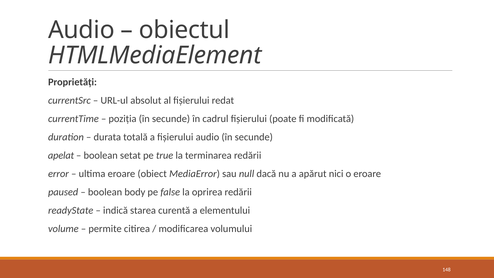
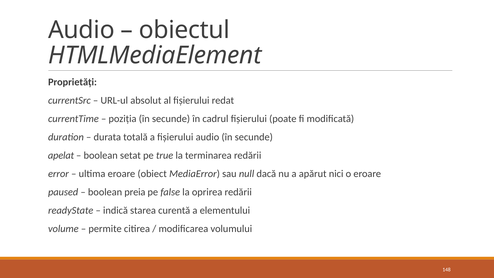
body: body -> preia
